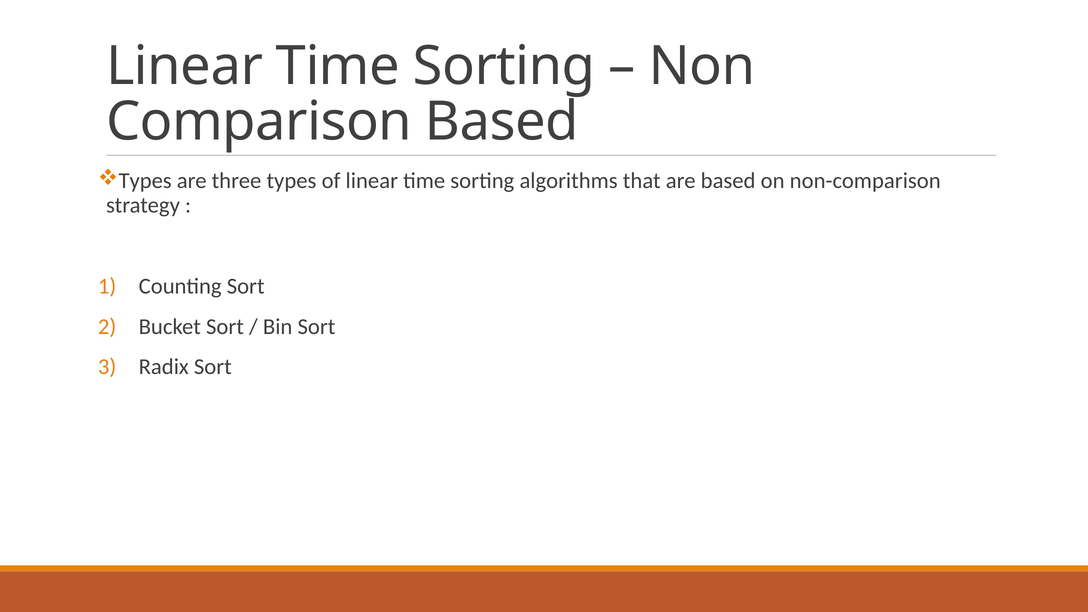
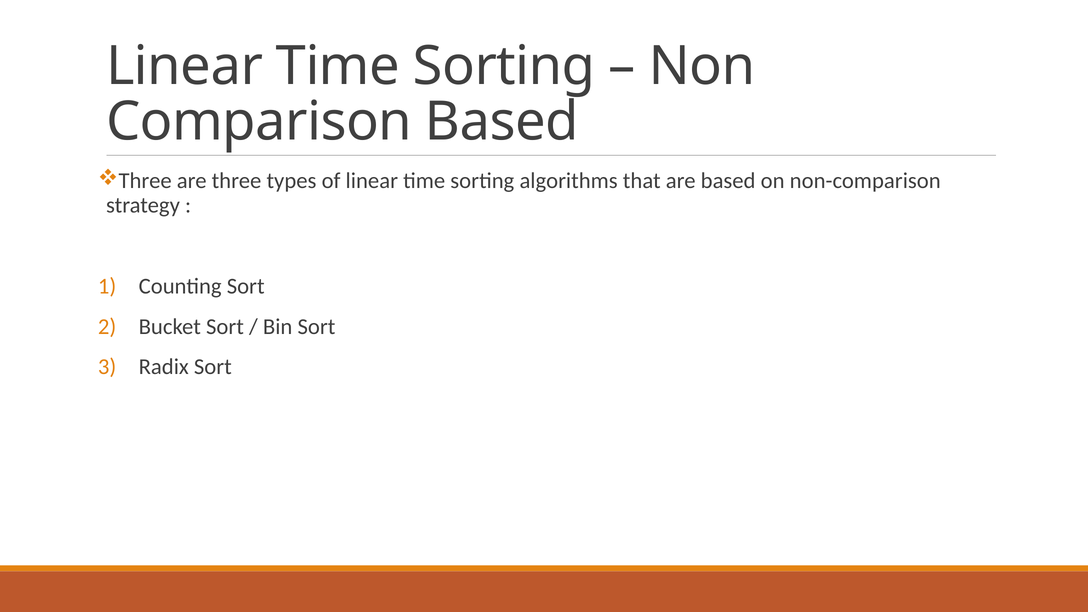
Types at (145, 181): Types -> Three
